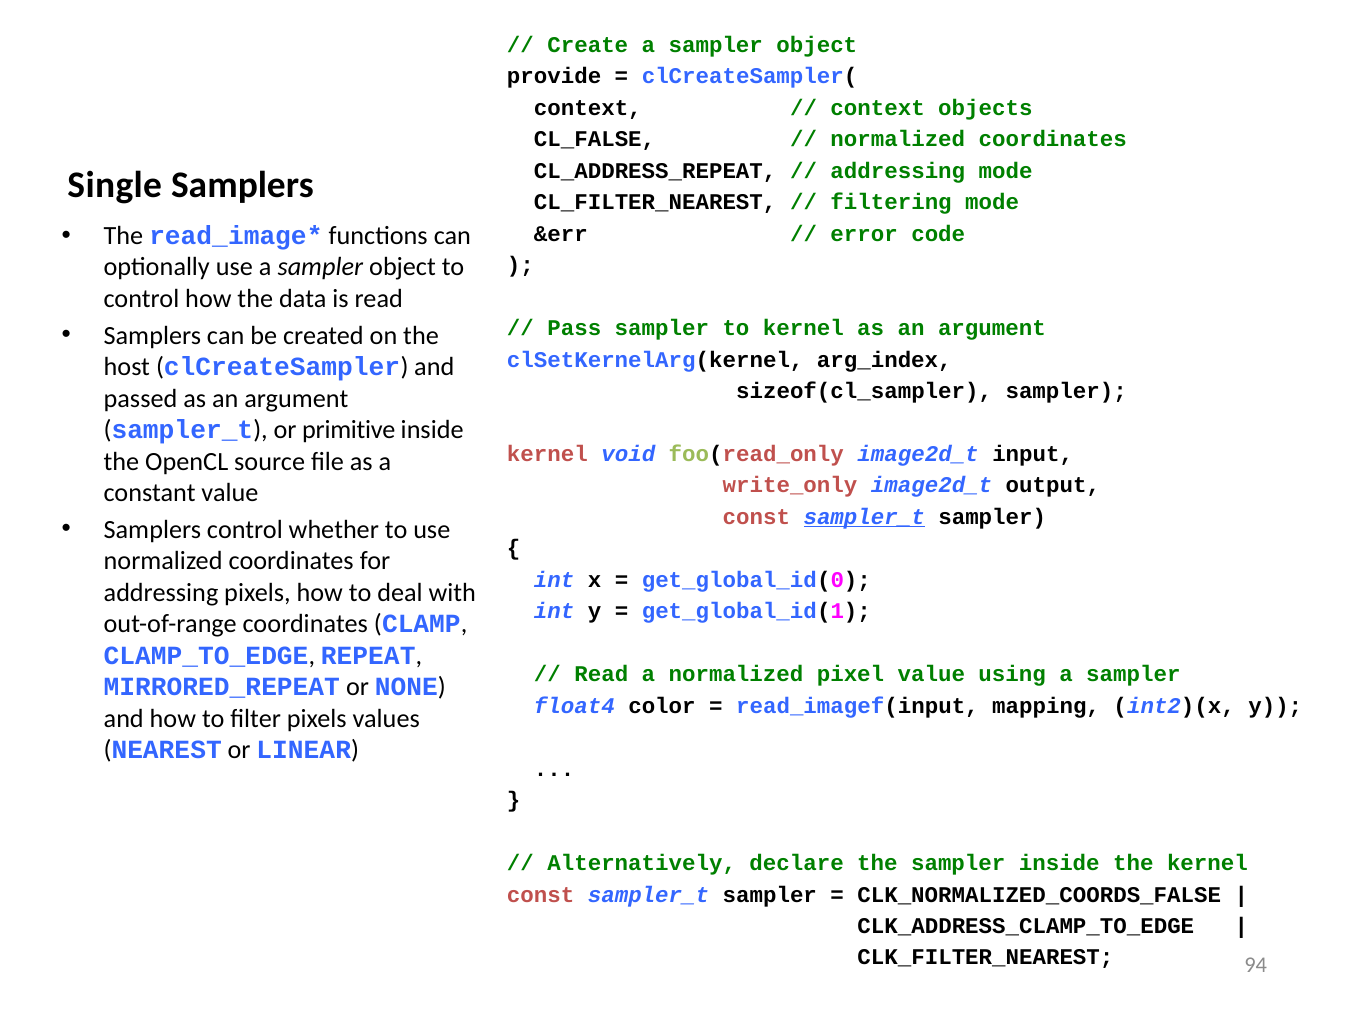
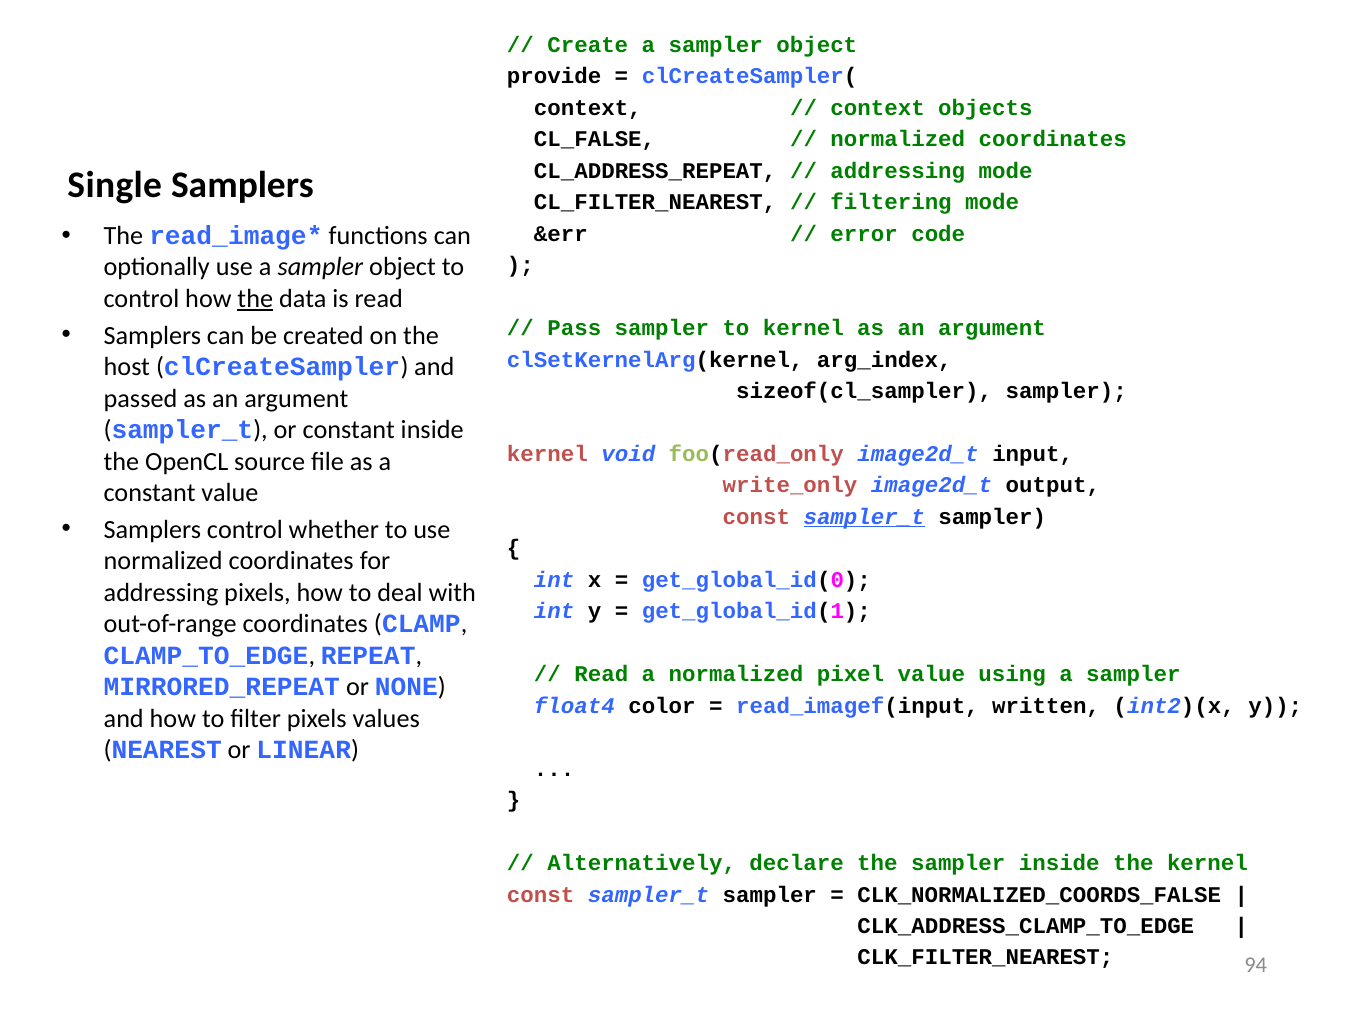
the at (255, 299) underline: none -> present
or primitive: primitive -> constant
mapping: mapping -> written
